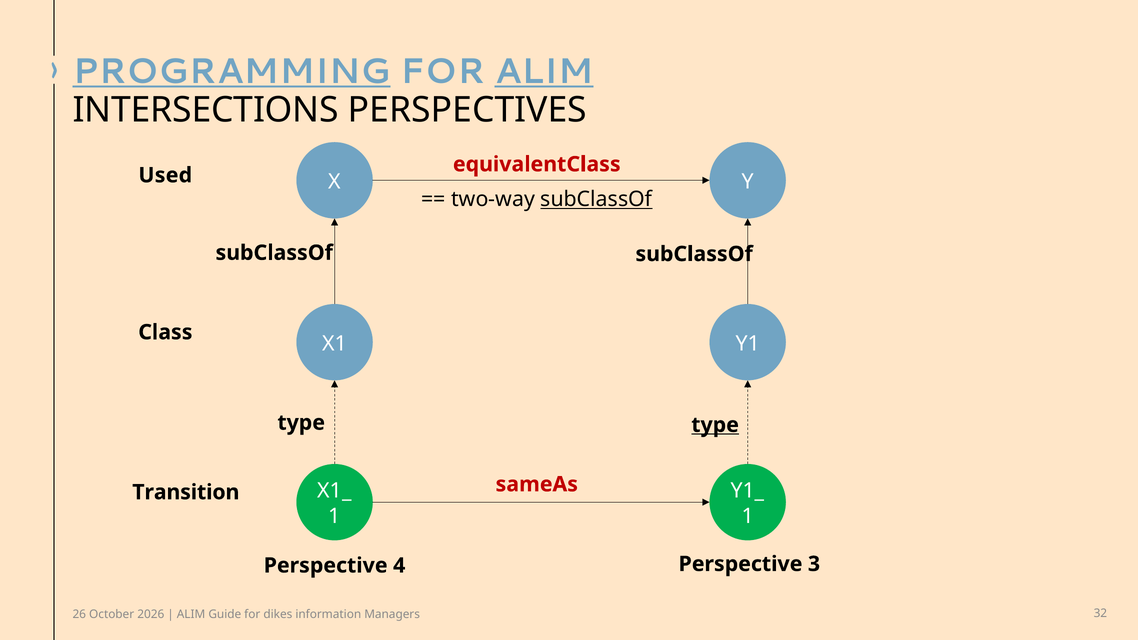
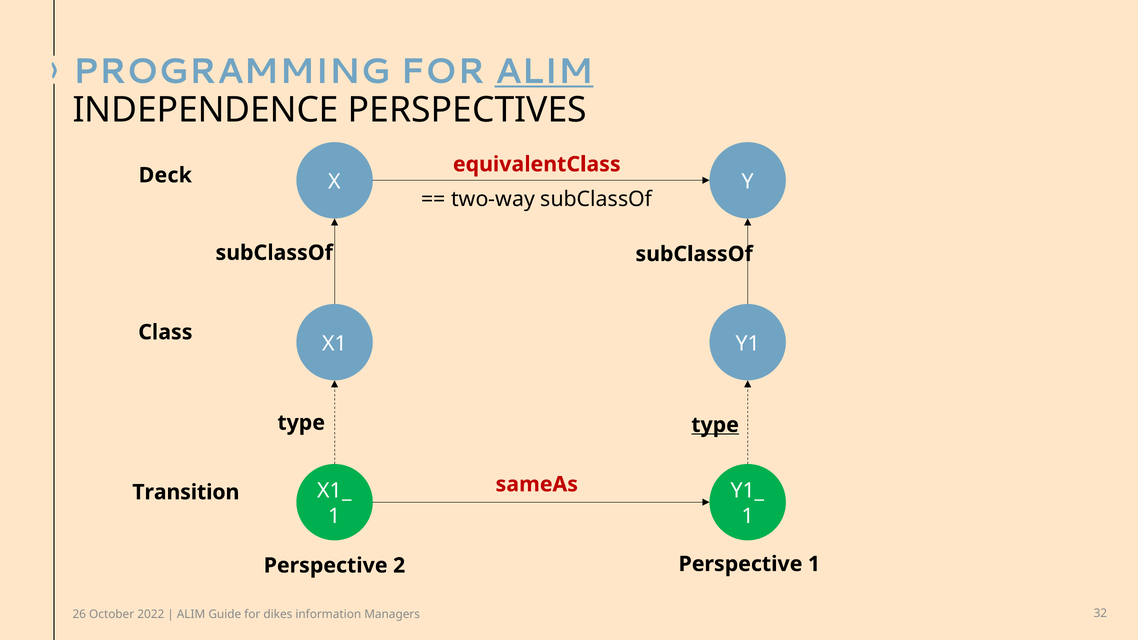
PROGRAMMING underline: present -> none
INTERSECTIONS: INTERSECTIONS -> INDEPENDENCE
Used: Used -> Deck
subClassOf at (596, 199) underline: present -> none
4: 4 -> 2
Perspective 3: 3 -> 1
2026: 2026 -> 2022
